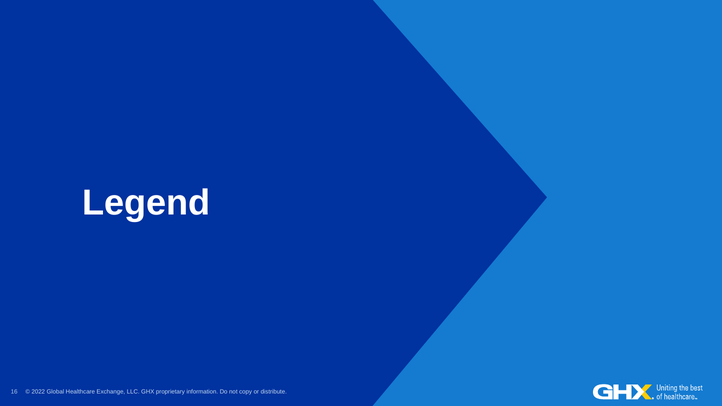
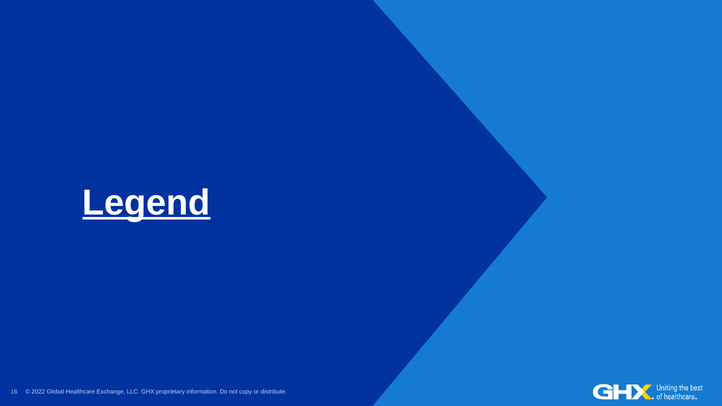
Legend underline: none -> present
